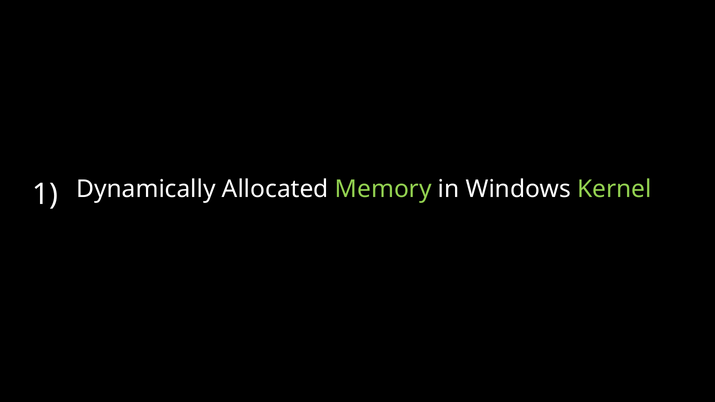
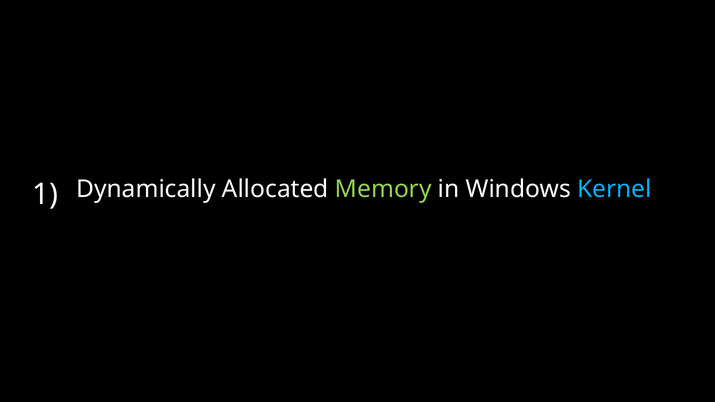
Kernel colour: light green -> light blue
